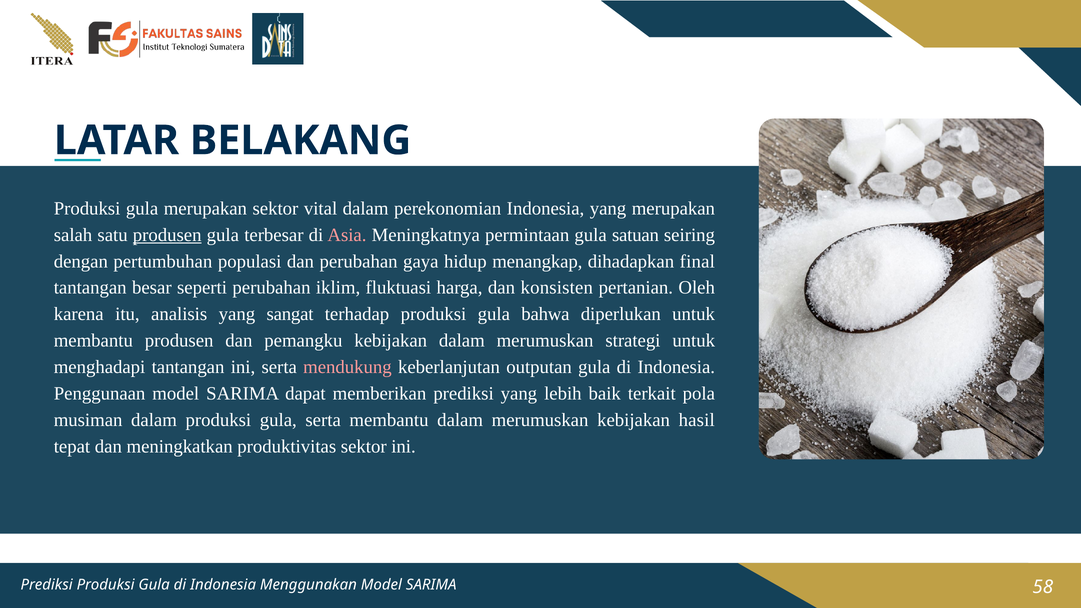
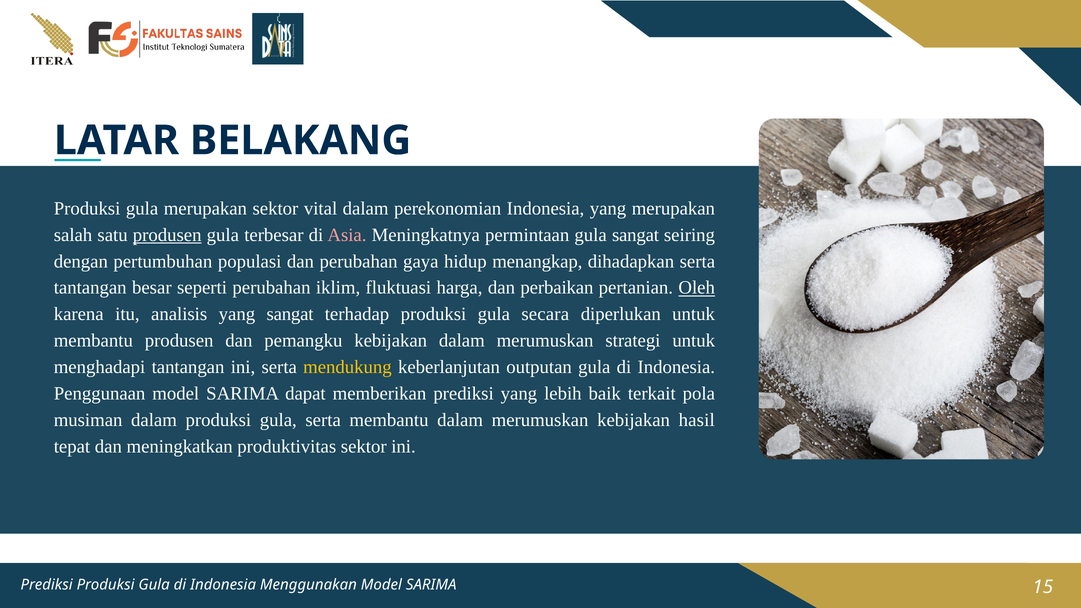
gula satuan: satuan -> sangat
dihadapkan final: final -> serta
konsisten: konsisten -> perbaikan
Oleh underline: none -> present
bahwa: bahwa -> secara
mendukung colour: pink -> yellow
58: 58 -> 15
